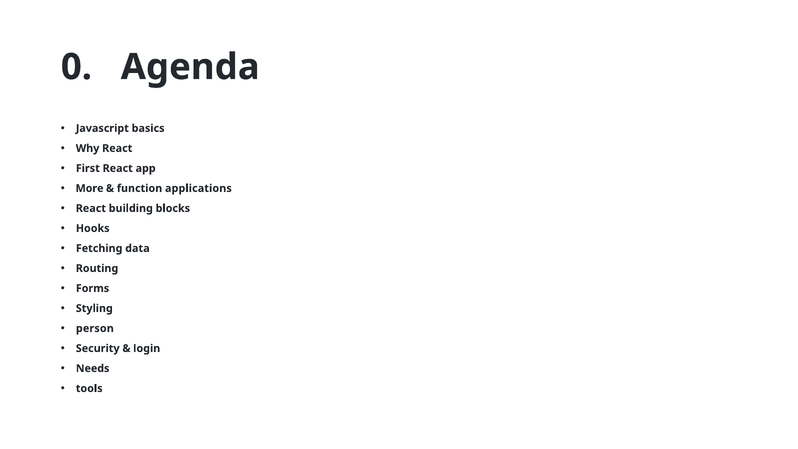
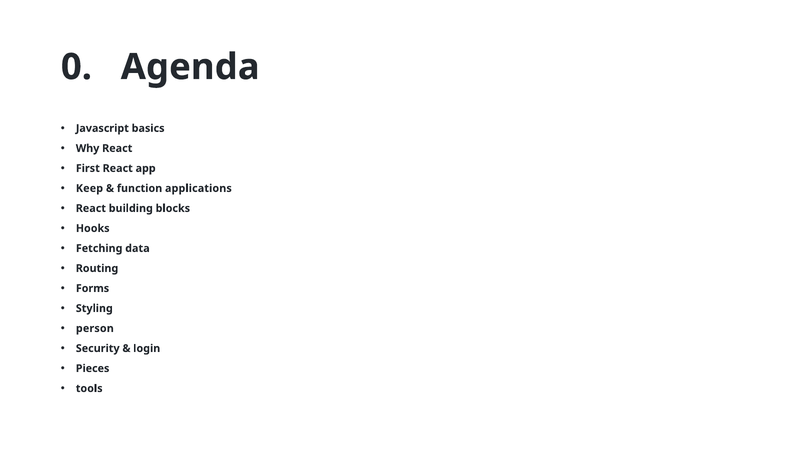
More: More -> Keep
Needs: Needs -> Pieces
